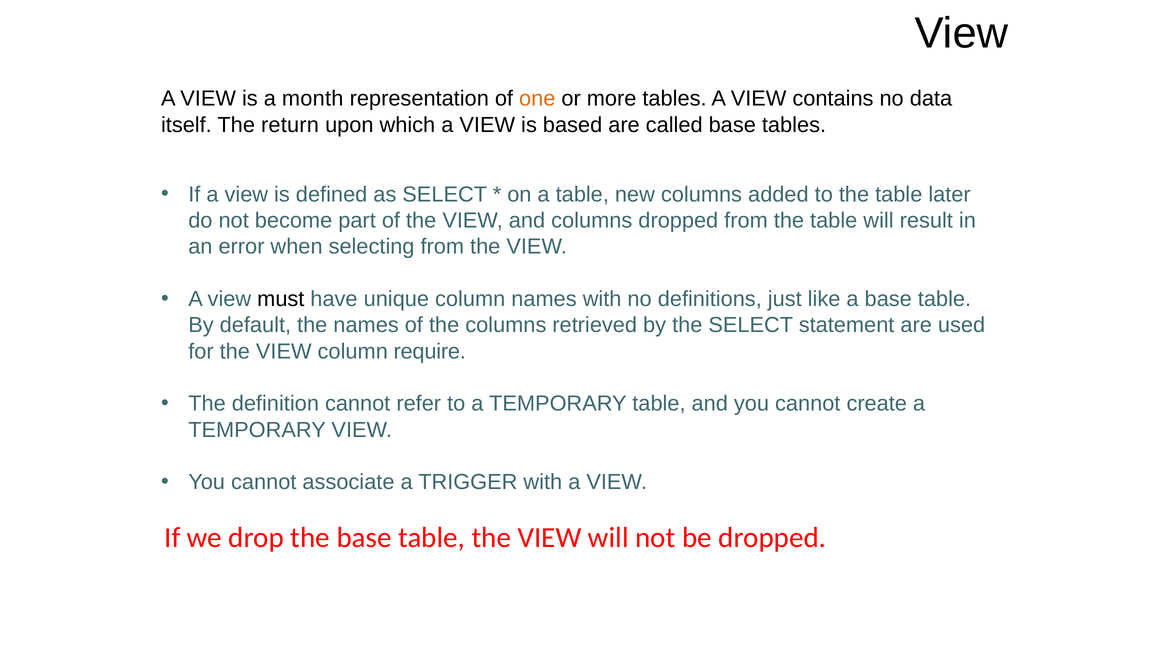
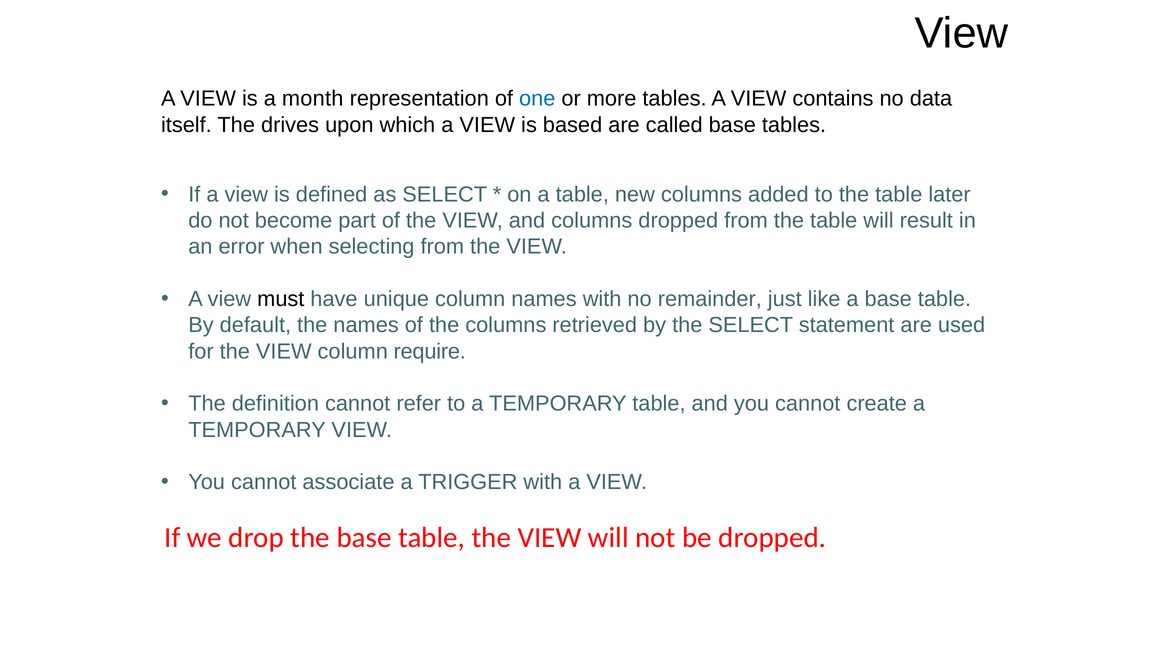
one colour: orange -> blue
return: return -> drives
definitions: definitions -> remainder
